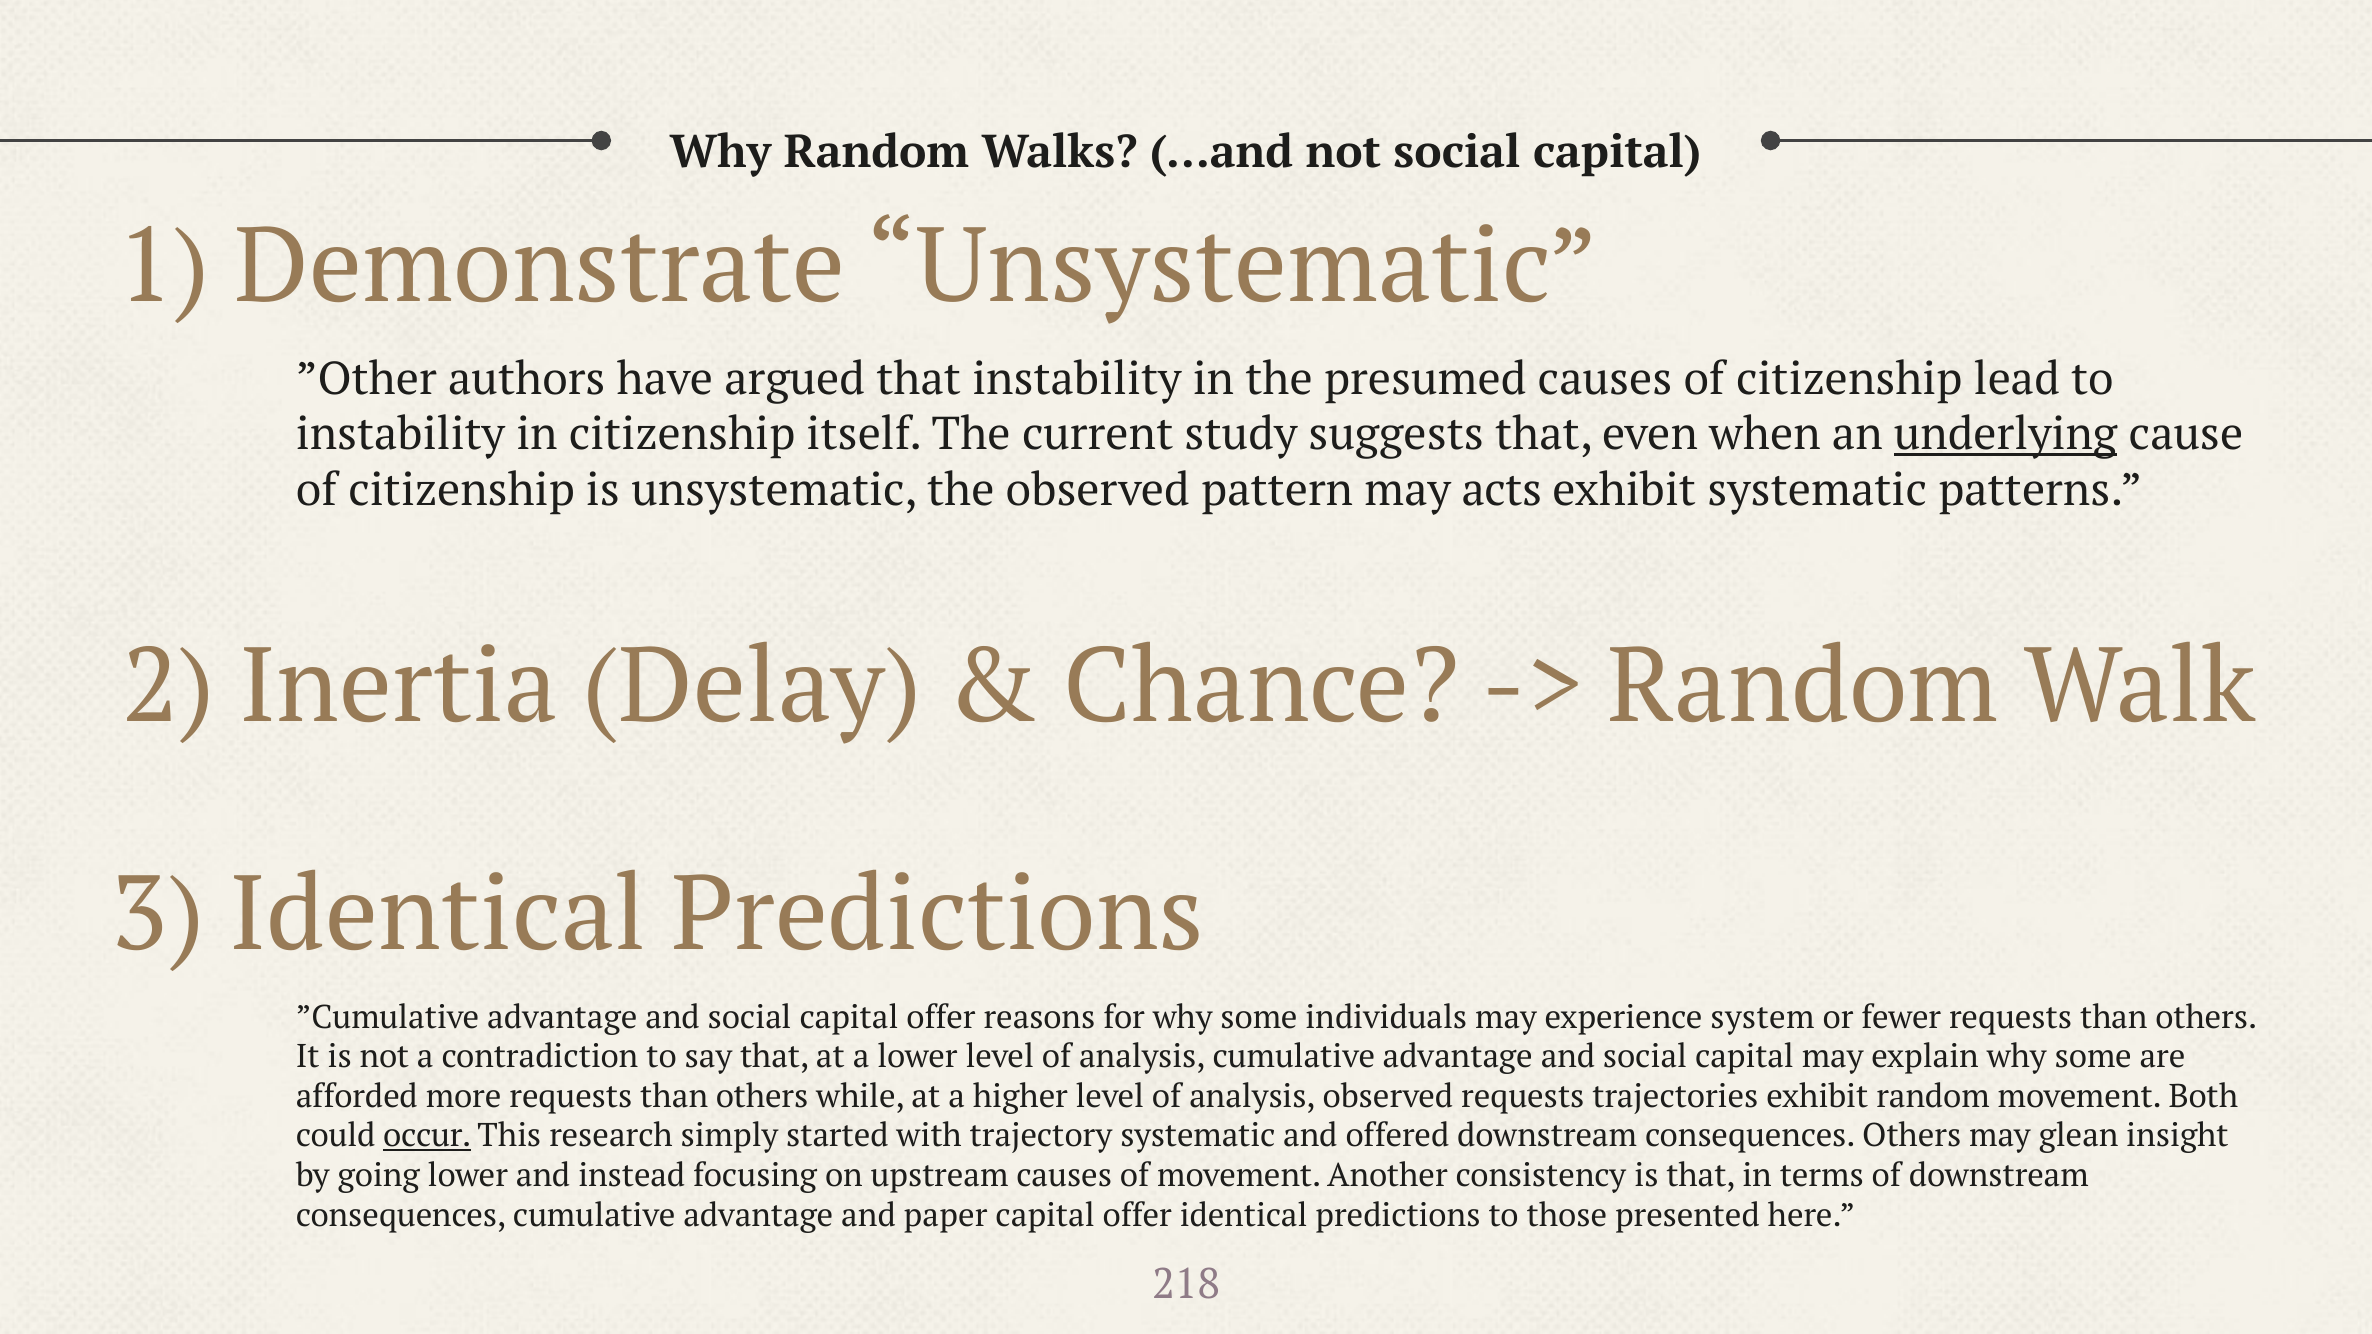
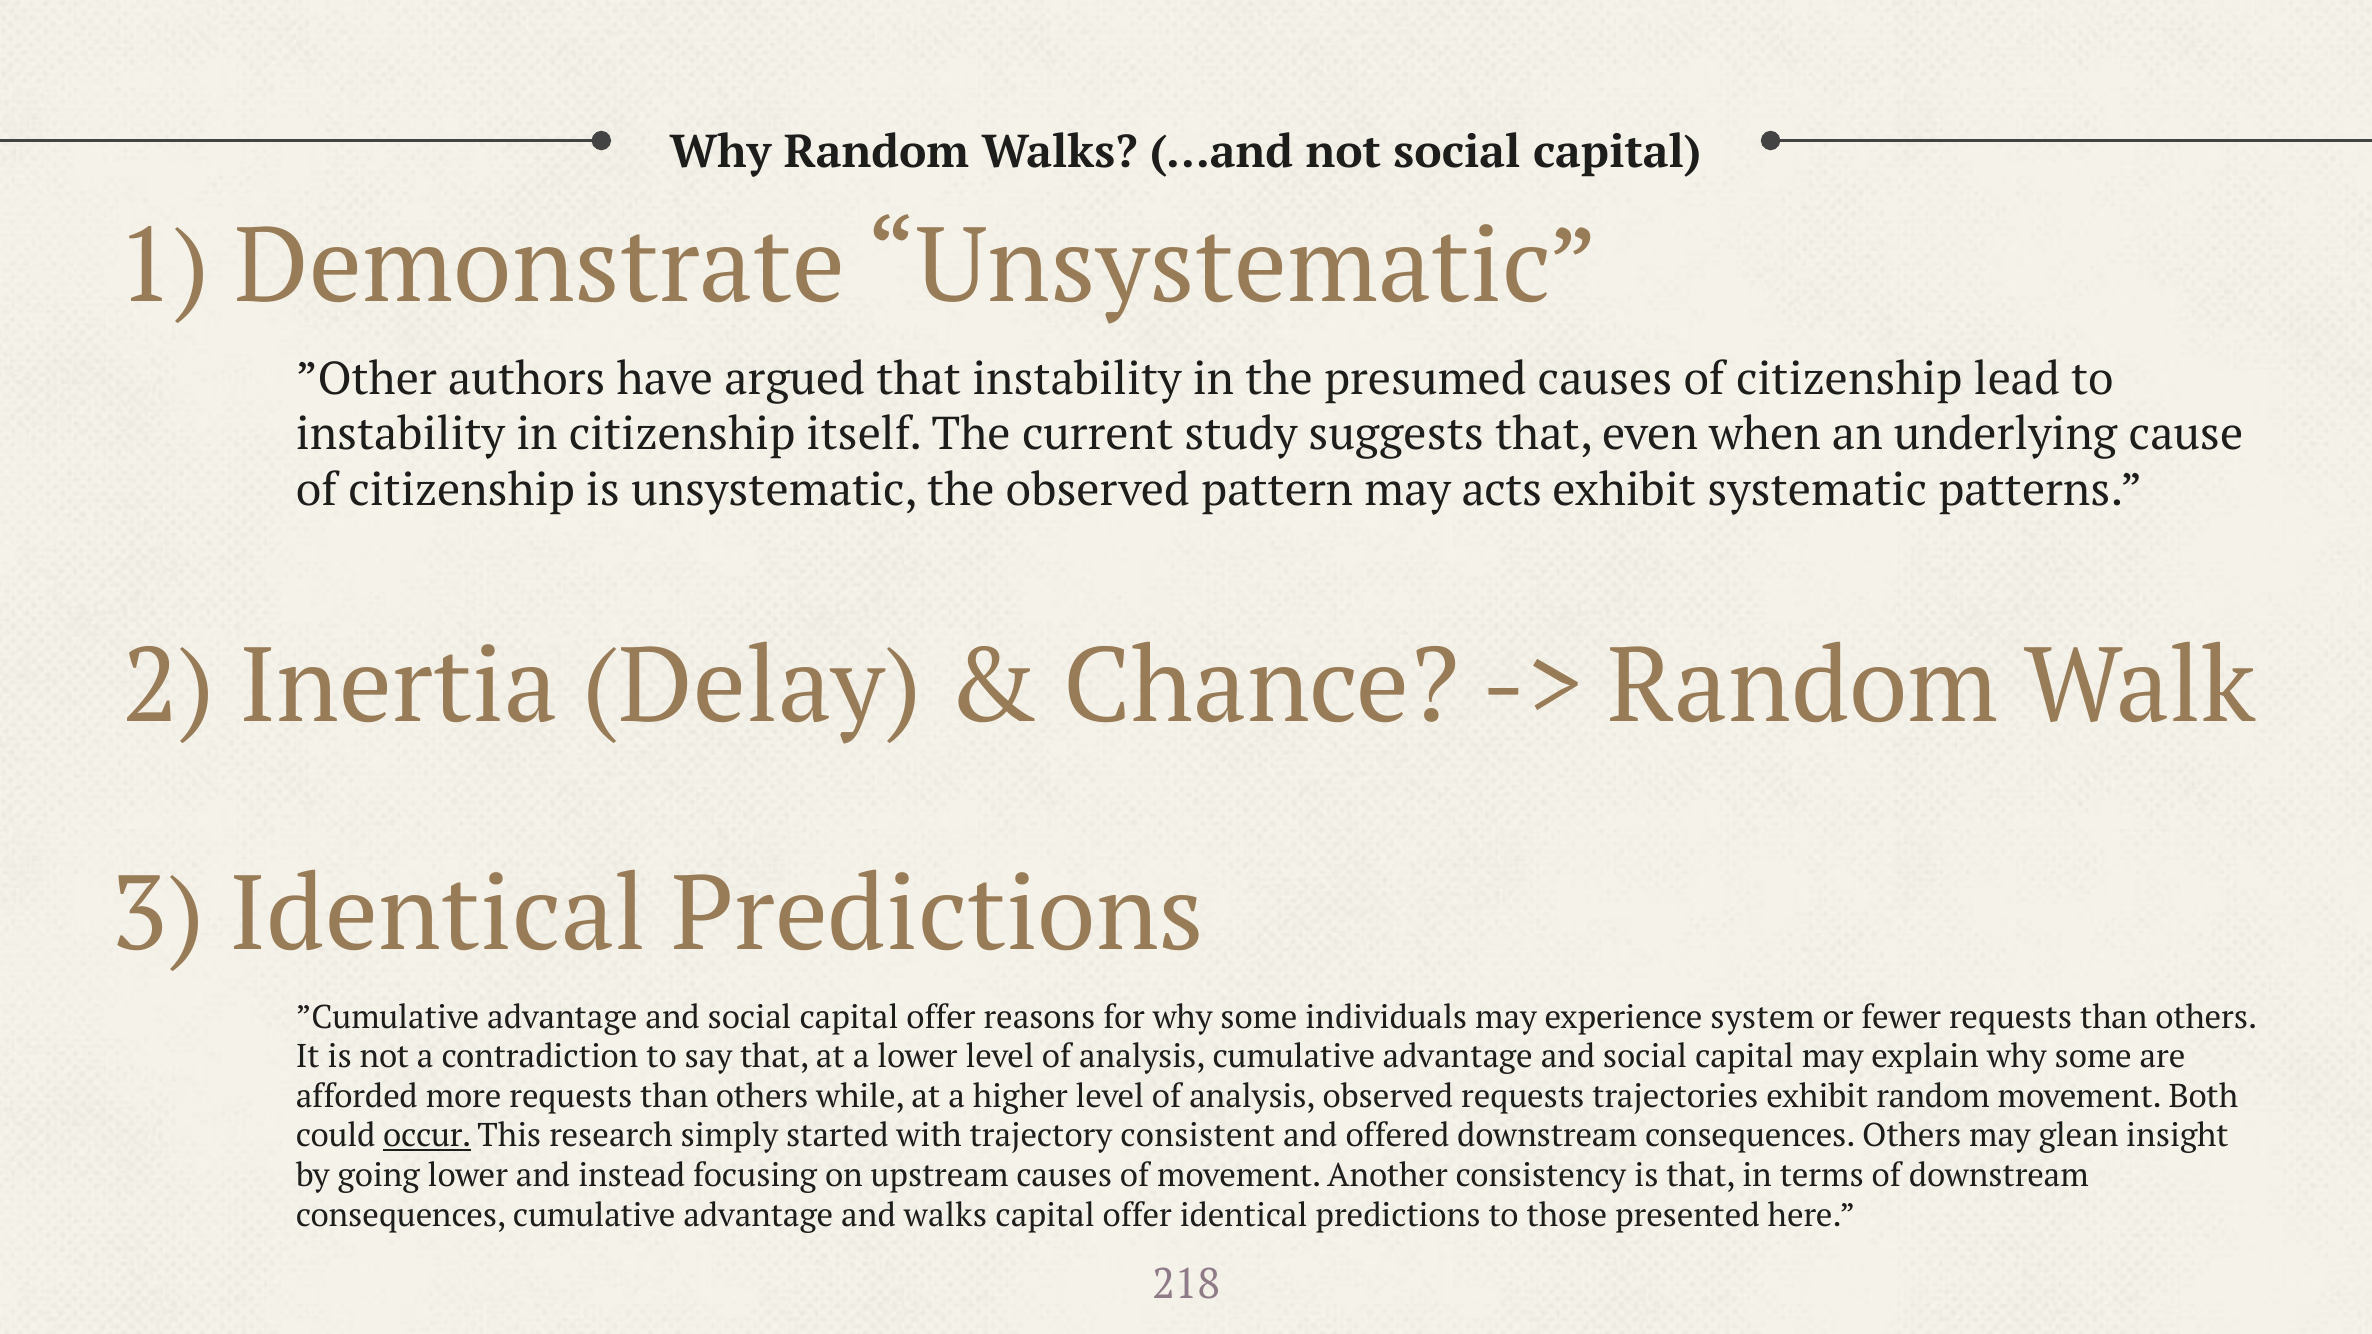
underlying underline: present -> none
trajectory systematic: systematic -> consistent
and paper: paper -> walks
